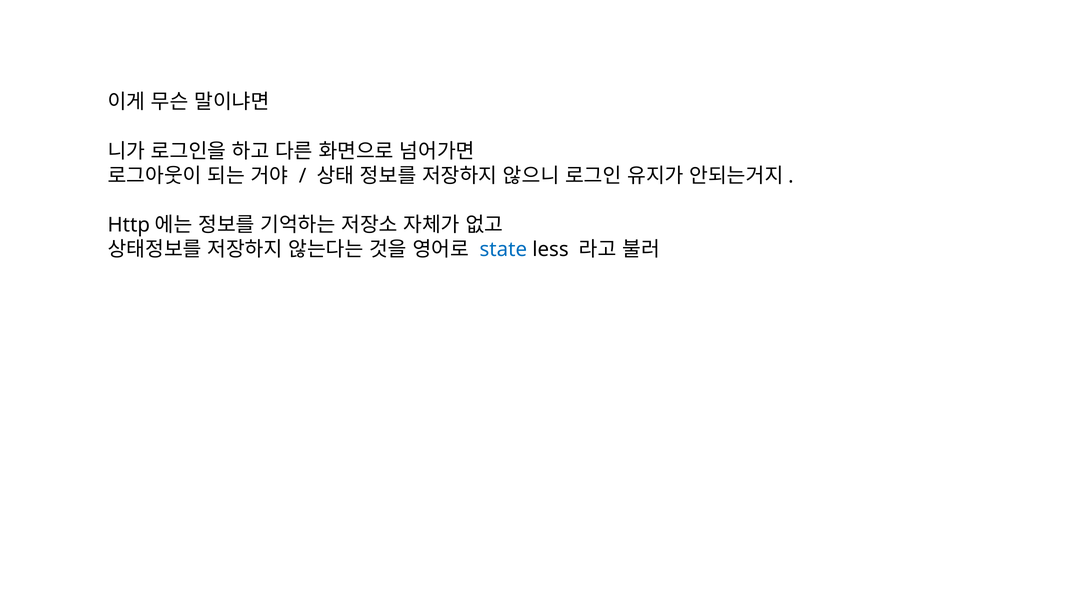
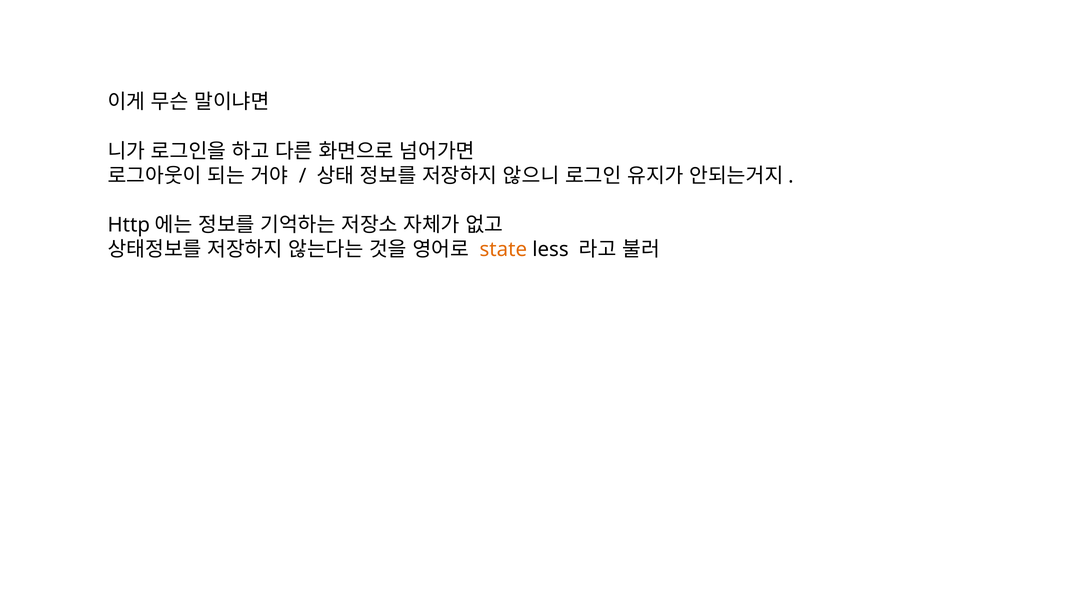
state colour: blue -> orange
